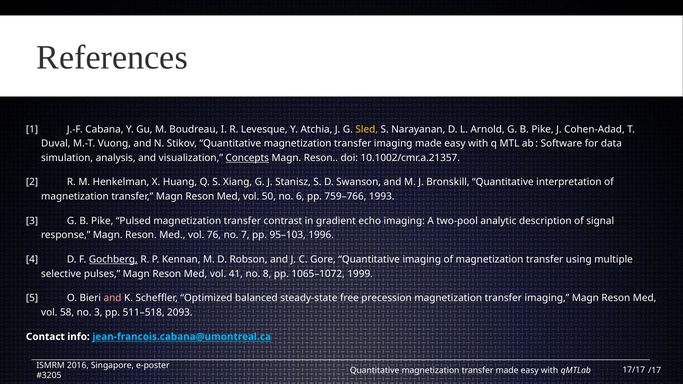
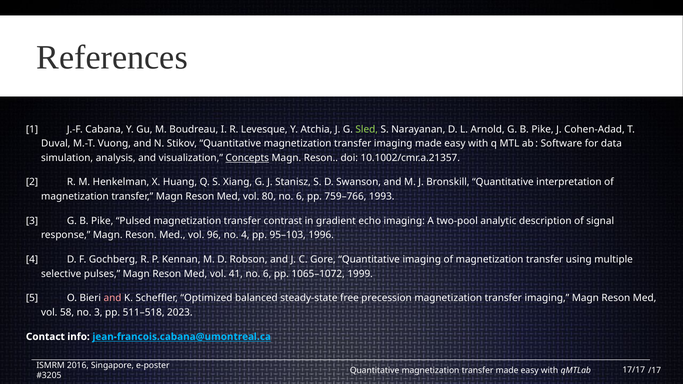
Sled colour: yellow -> light green
50: 50 -> 80
76: 76 -> 96
no 7: 7 -> 4
Gochberg underline: present -> none
41 no 8: 8 -> 6
2093: 2093 -> 2023
